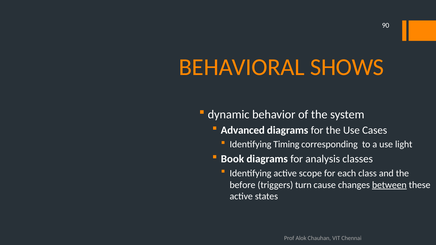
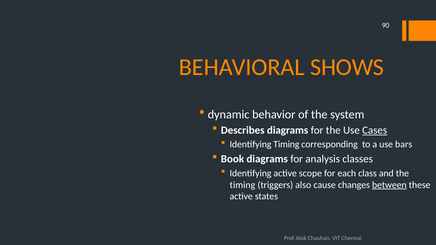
Advanced: Advanced -> Describes
Cases underline: none -> present
light: light -> bars
before at (243, 185): before -> timing
turn: turn -> also
